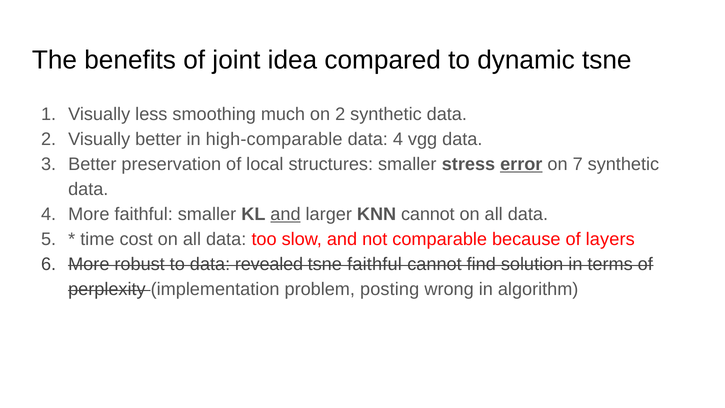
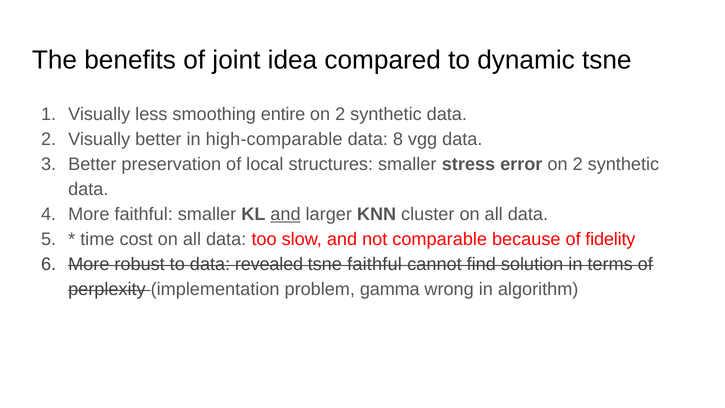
much: much -> entire
4 at (398, 139): 4 -> 8
error underline: present -> none
7 at (578, 164): 7 -> 2
KNN cannot: cannot -> cluster
layers: layers -> fidelity
posting: posting -> gamma
